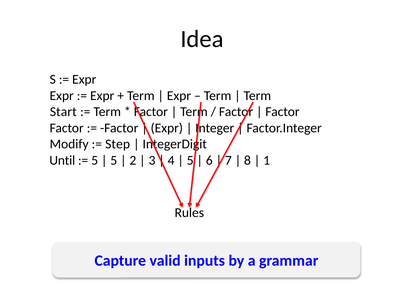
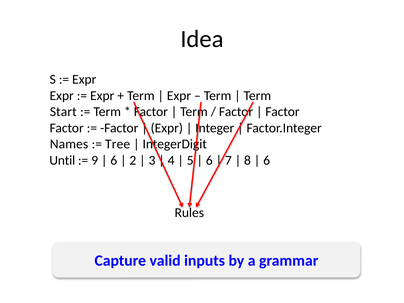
Modify: Modify -> Names
Step: Step -> Tree
5 at (95, 160): 5 -> 9
5 at (114, 160): 5 -> 6
1 at (267, 160): 1 -> 6
